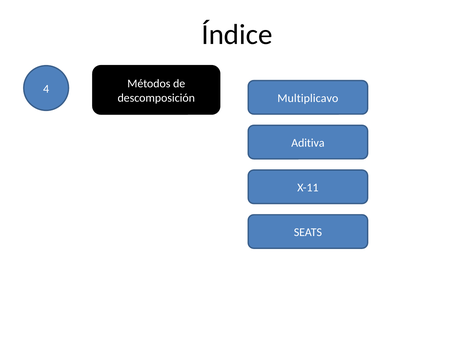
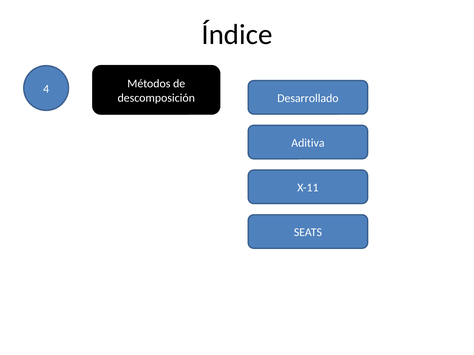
Multiplicavo: Multiplicavo -> Desarrollado
